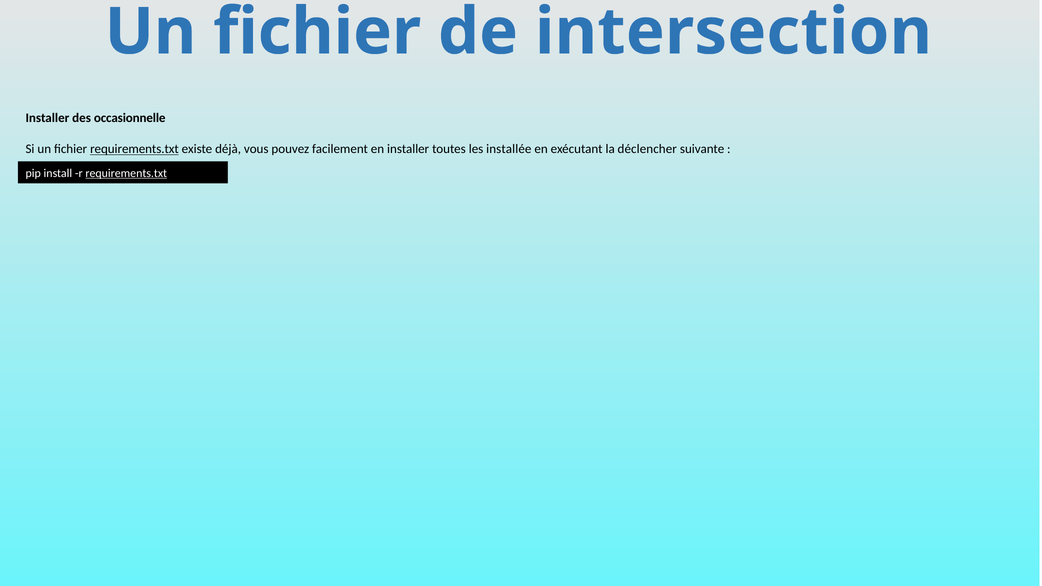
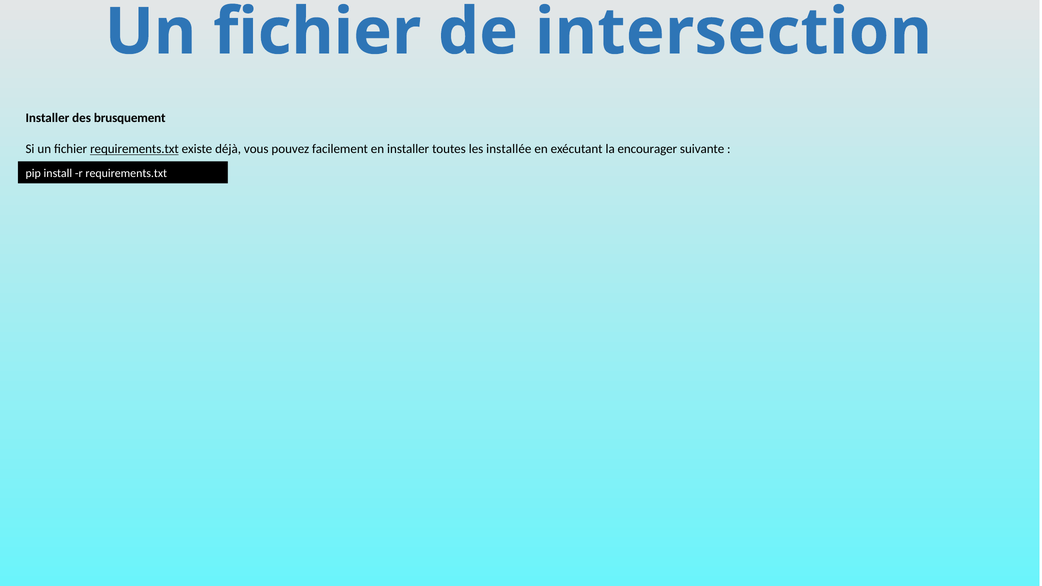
occasionnelle: occasionnelle -> brusquement
déclencher: déclencher -> encourager
requirements.txt at (126, 173) underline: present -> none
